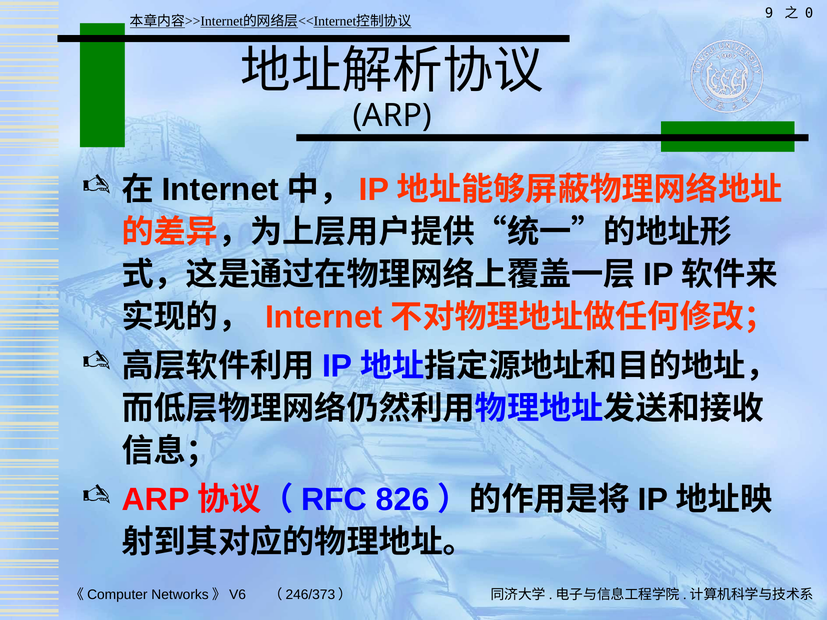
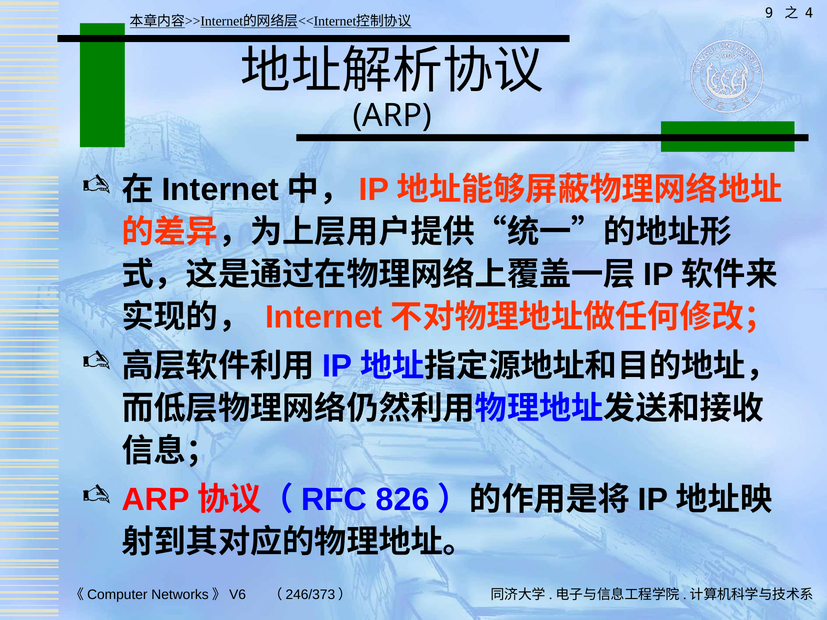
0: 0 -> 4
